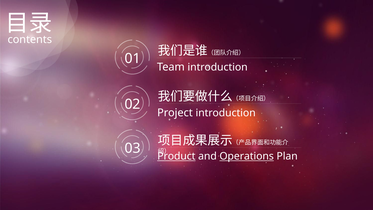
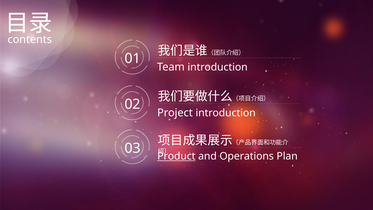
Operations underline: present -> none
